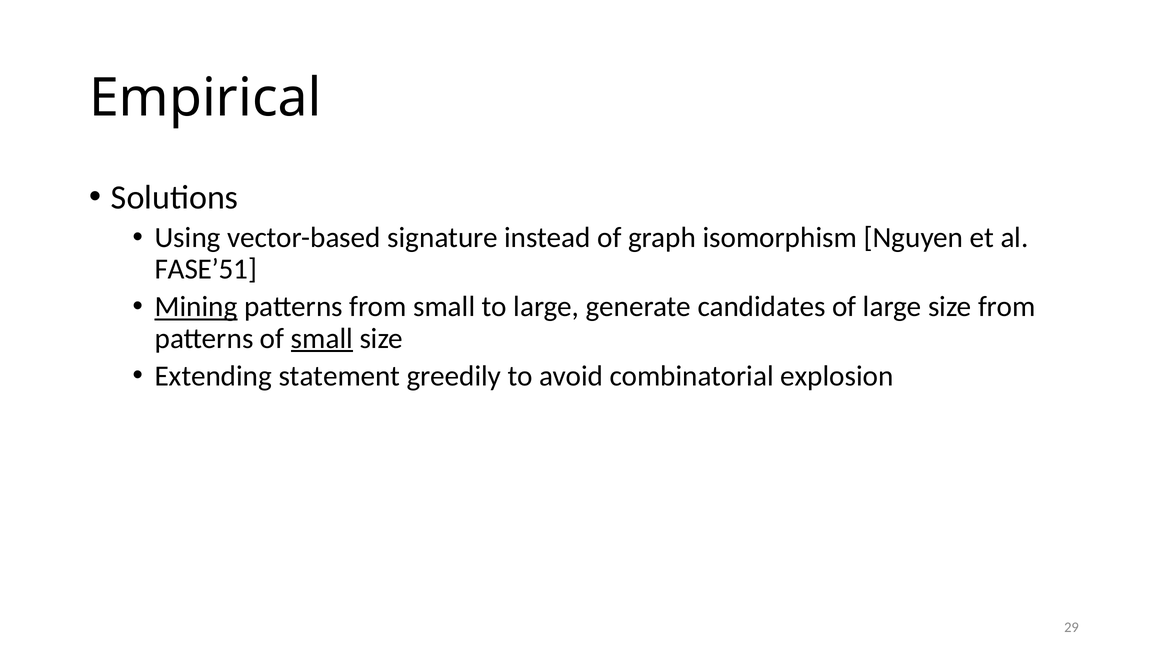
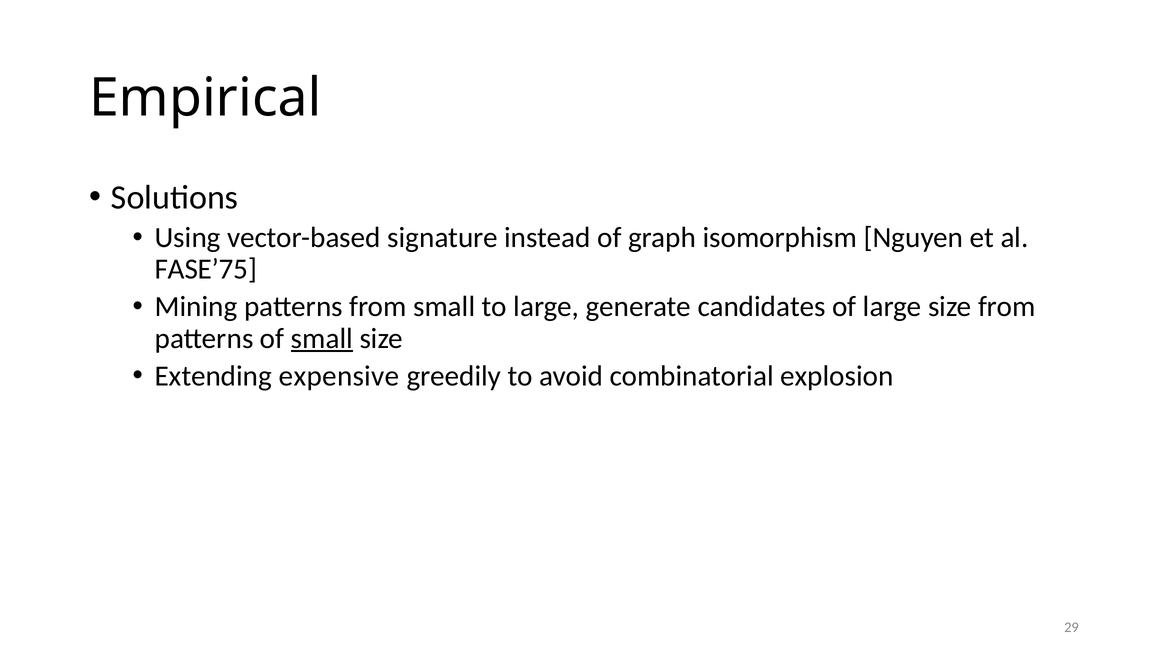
FASE’51: FASE’51 -> FASE’75
Mining underline: present -> none
statement: statement -> expensive
